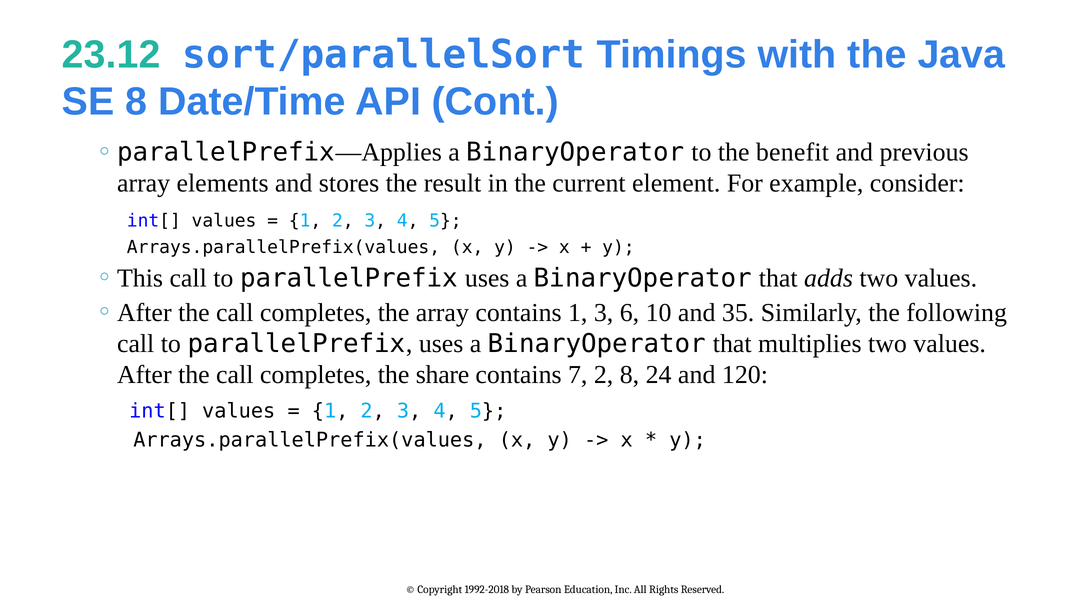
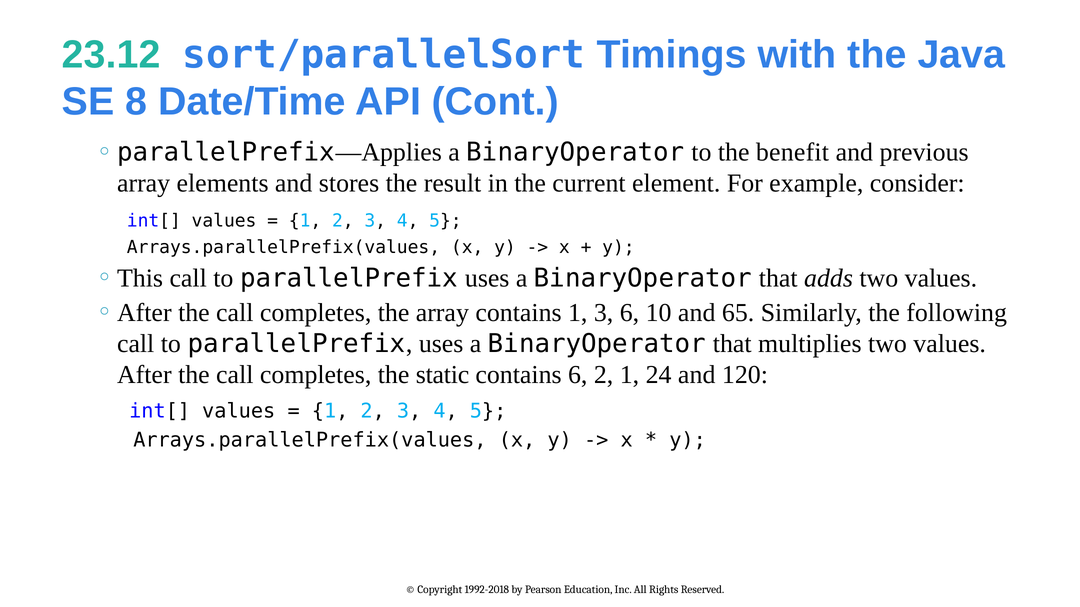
35: 35 -> 65
share: share -> static
contains 7: 7 -> 6
2 8: 8 -> 1
